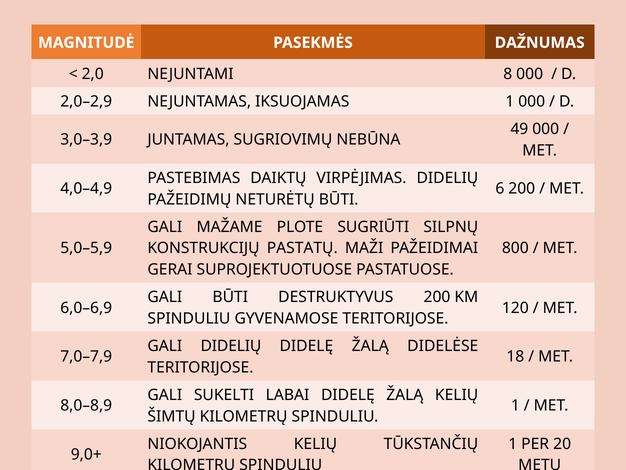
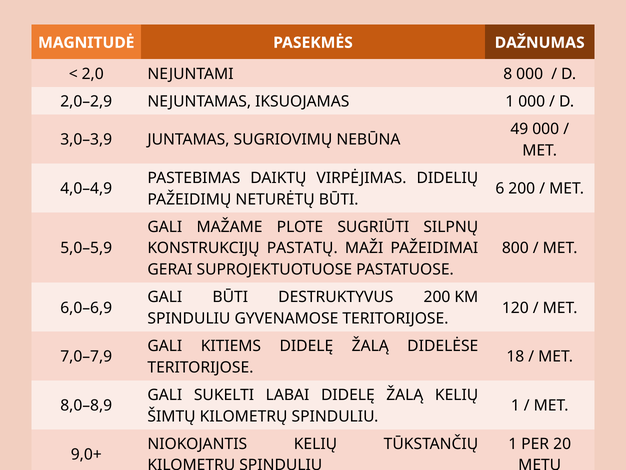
GALI DIDELIŲ: DIDELIŲ -> KITIEMS
